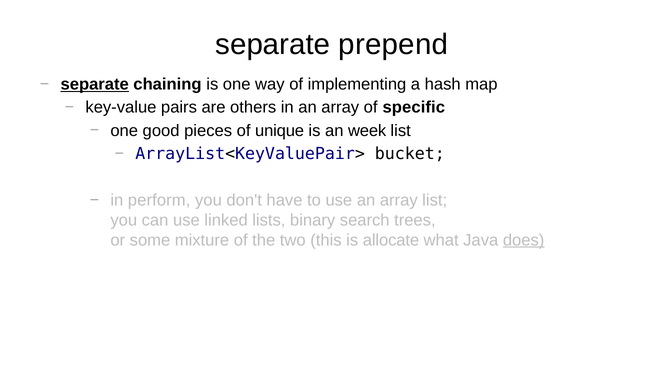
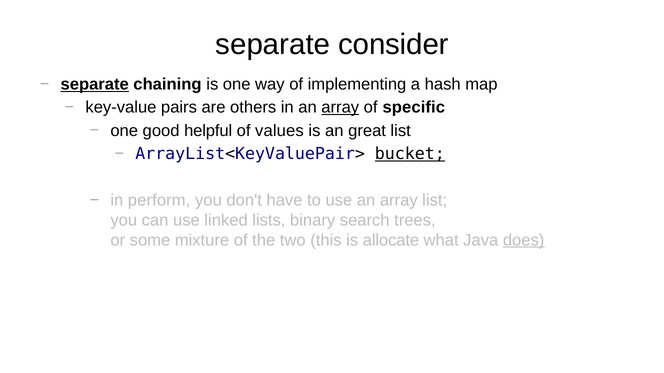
prepend: prepend -> consider
array at (340, 108) underline: none -> present
pieces: pieces -> helpful
unique: unique -> values
week: week -> great
bucket underline: none -> present
